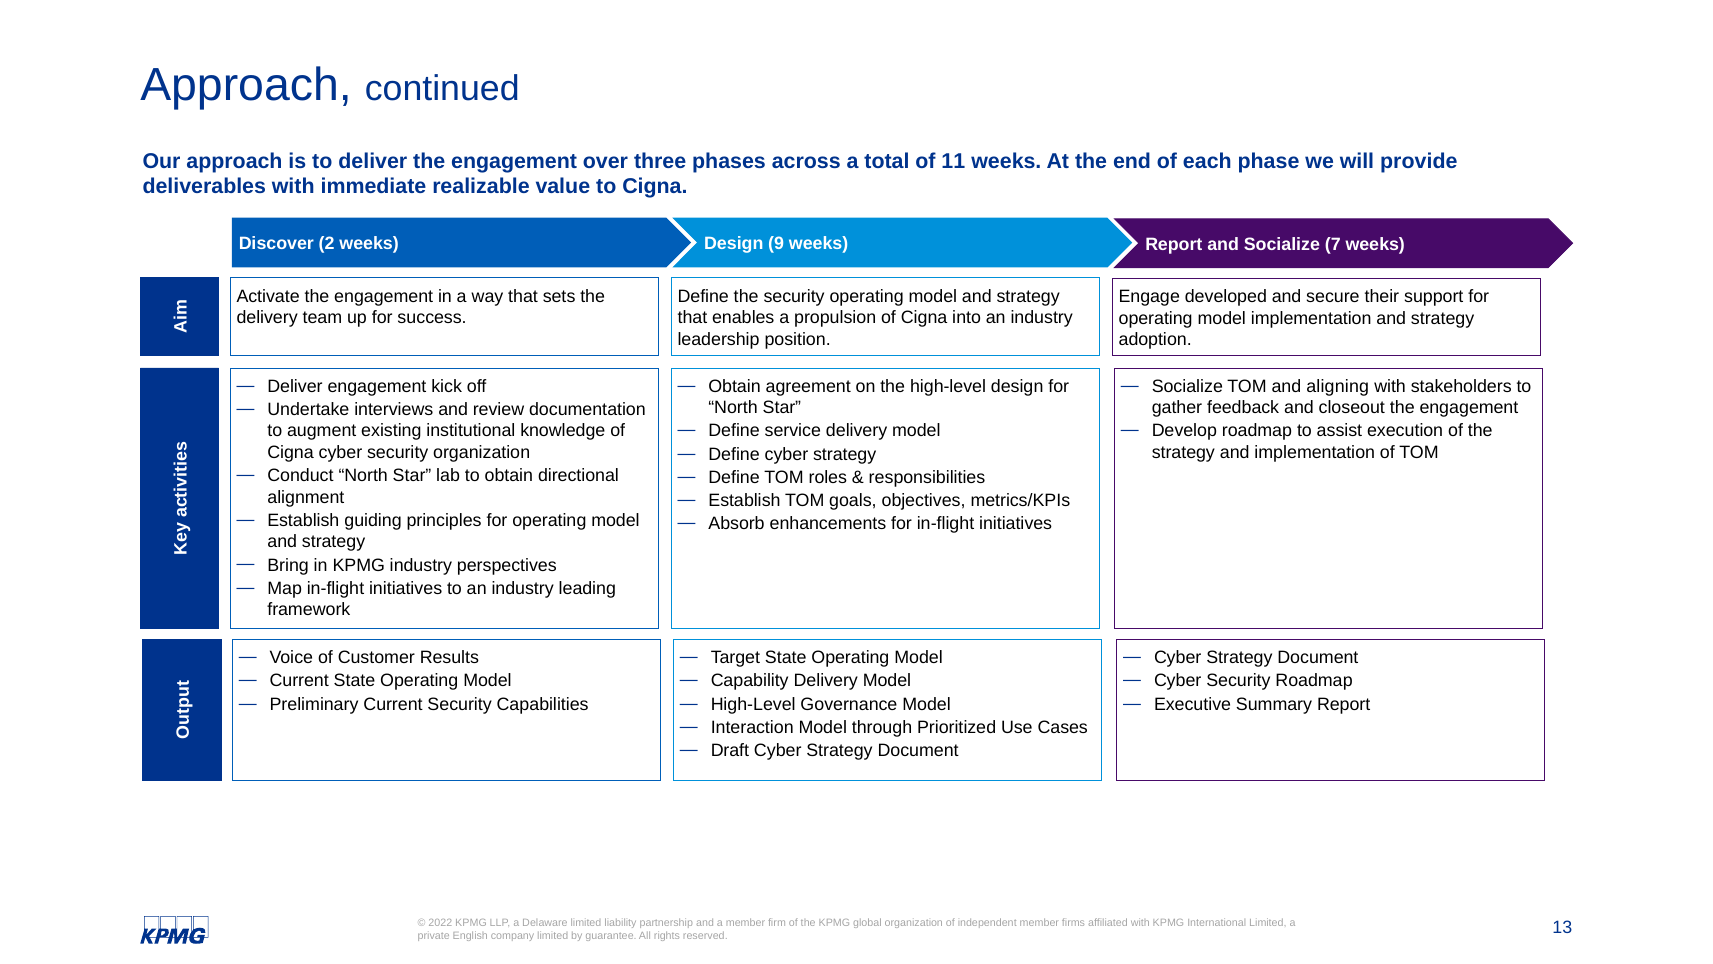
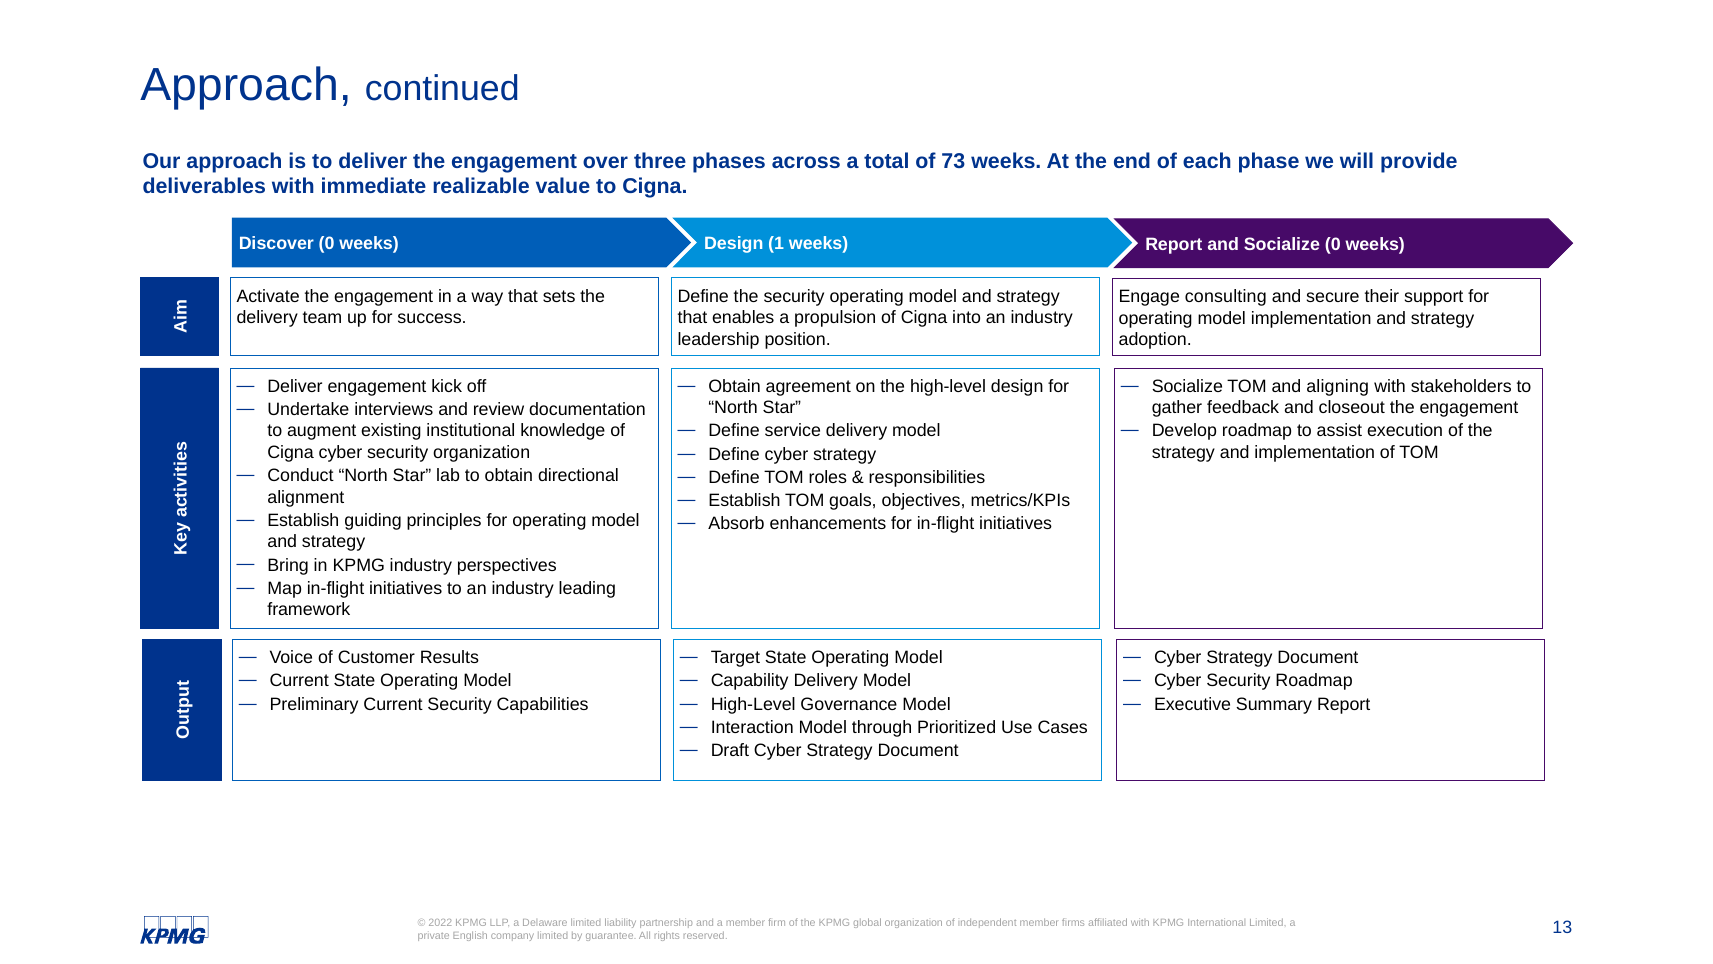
11: 11 -> 73
Discover 2: 2 -> 0
9: 9 -> 1
Socialize 7: 7 -> 0
developed: developed -> consulting
